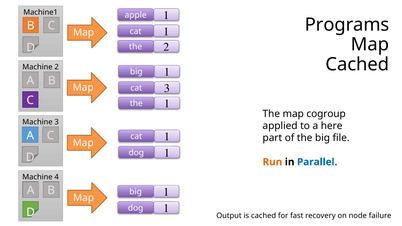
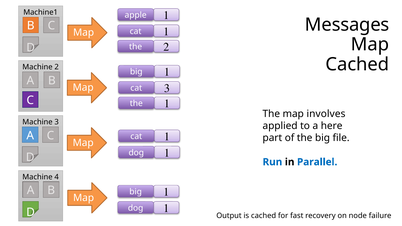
Programs: Programs -> Messages
cogroup: cogroup -> involves
Run colour: orange -> blue
